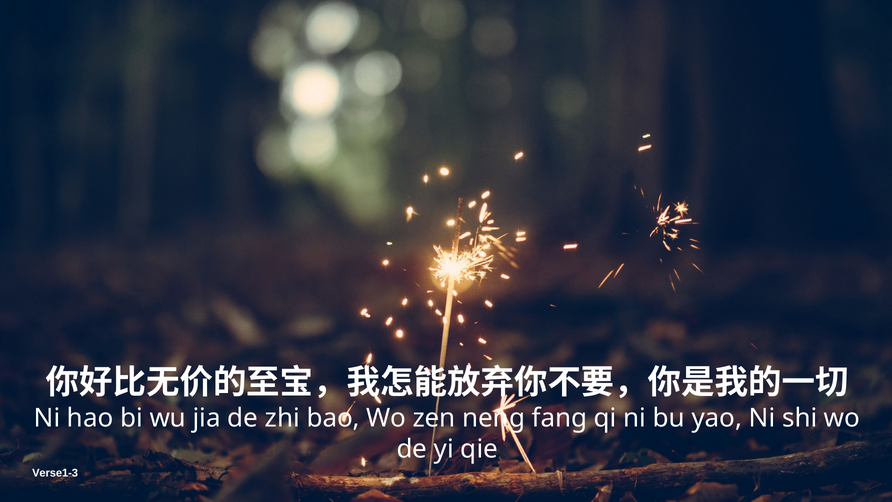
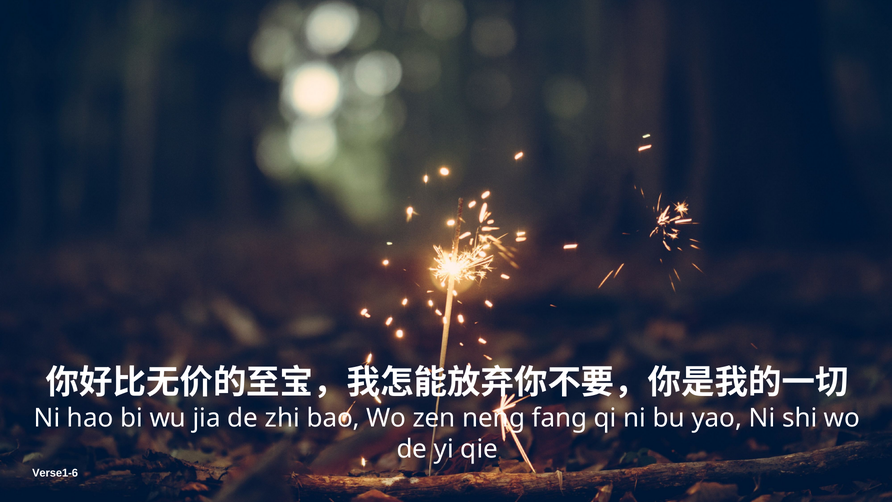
Verse1-3: Verse1-3 -> Verse1-6
